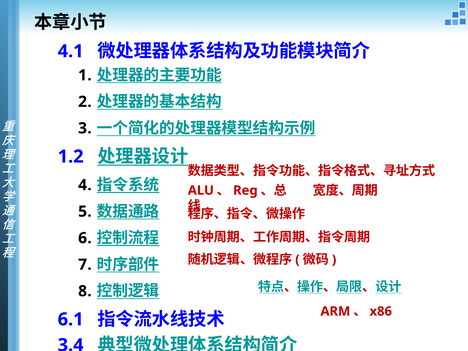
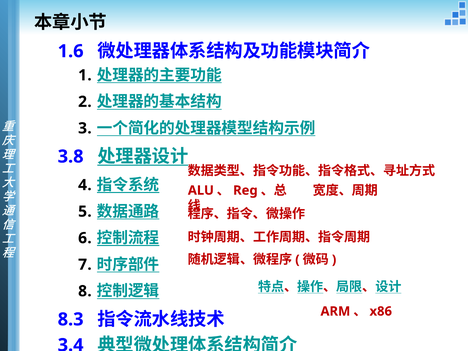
4.1: 4.1 -> 1.6
1.2: 1.2 -> 3.8
6.1: 6.1 -> 8.3
